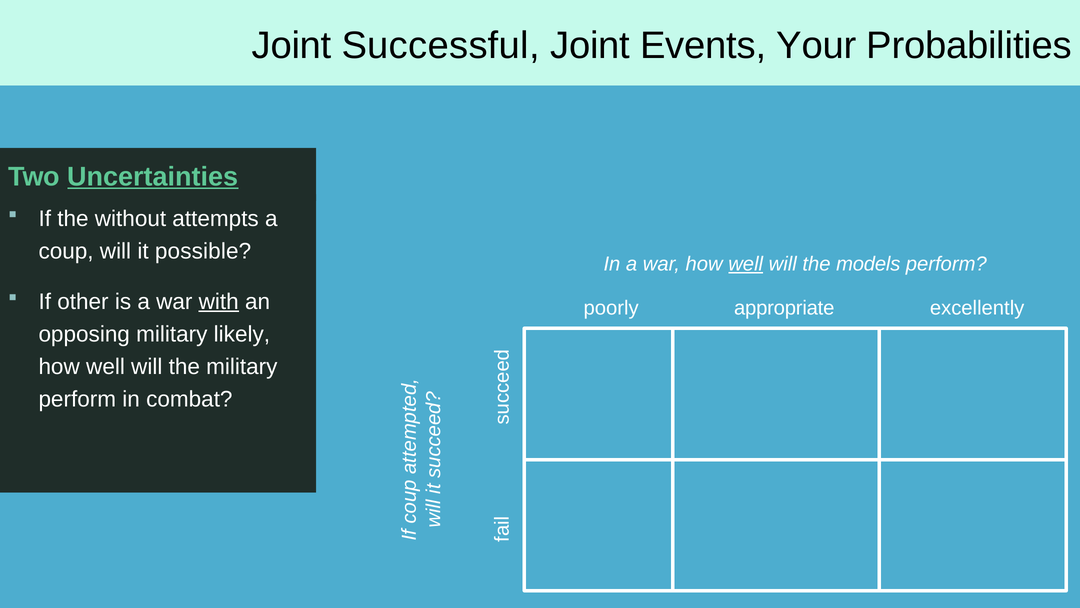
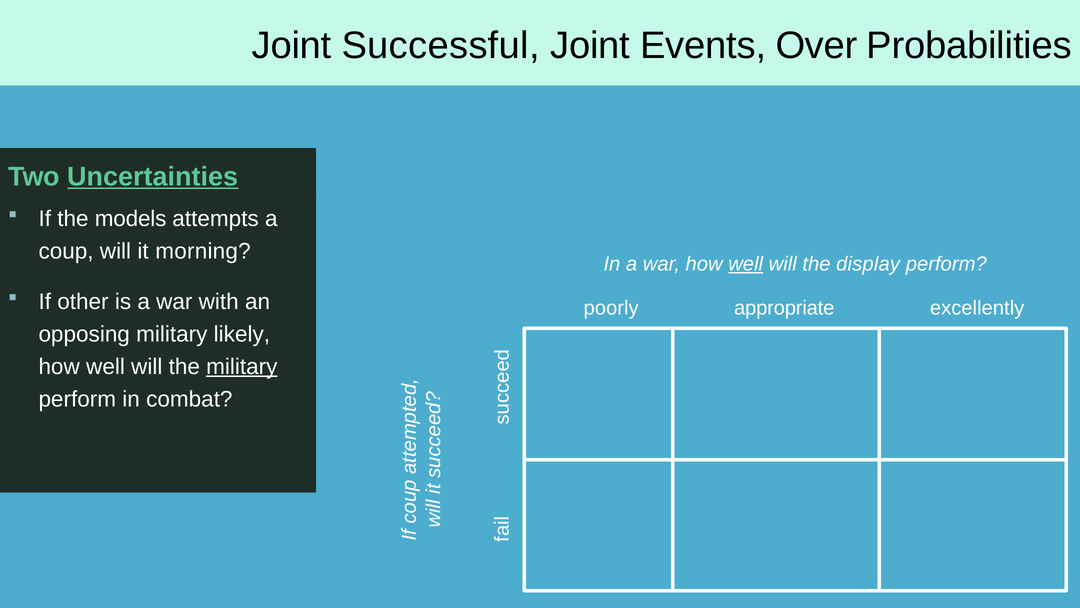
Your: Your -> Over
without: without -> models
possible: possible -> morning
models: models -> display
with underline: present -> none
military at (242, 366) underline: none -> present
